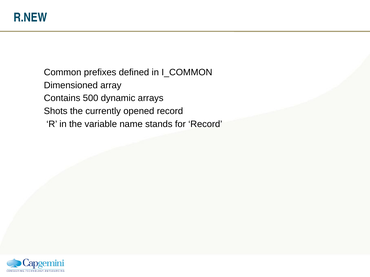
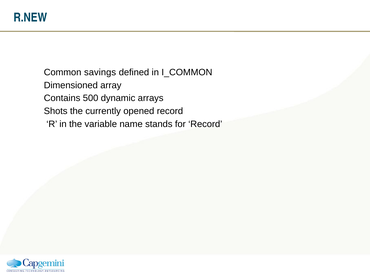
prefixes: prefixes -> savings
